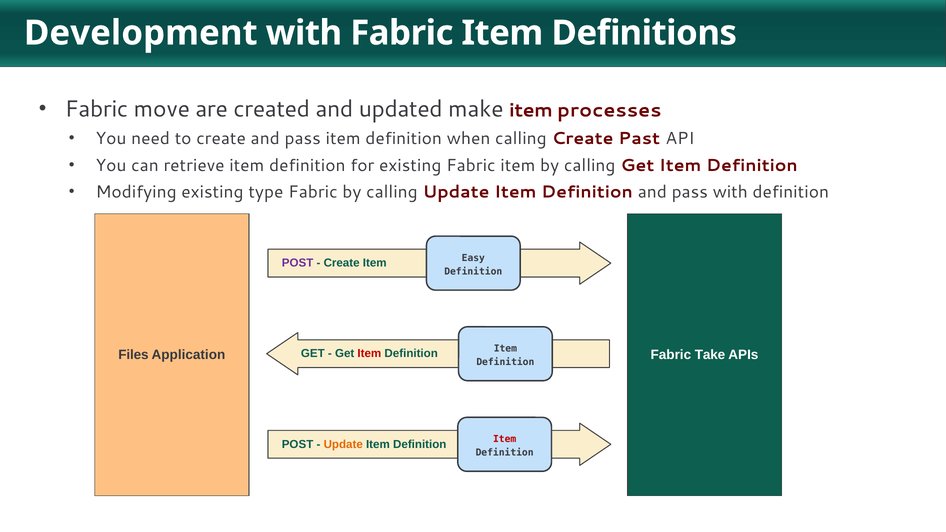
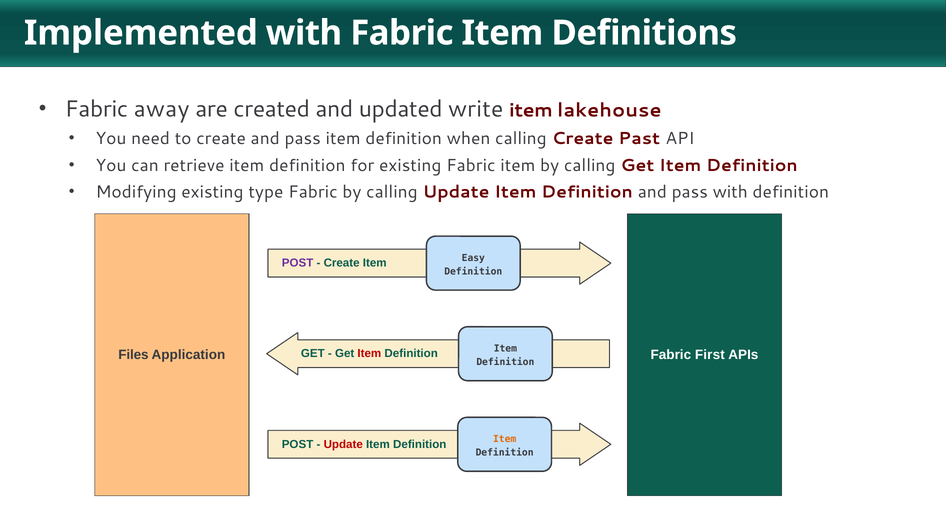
Development: Development -> Implemented
move: move -> away
make: make -> write
processes: processes -> lakehouse
Take: Take -> First
Update at (343, 444) colour: orange -> red
Item at (505, 439) colour: red -> orange
